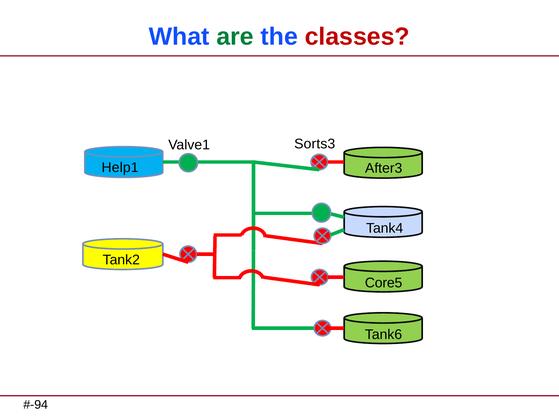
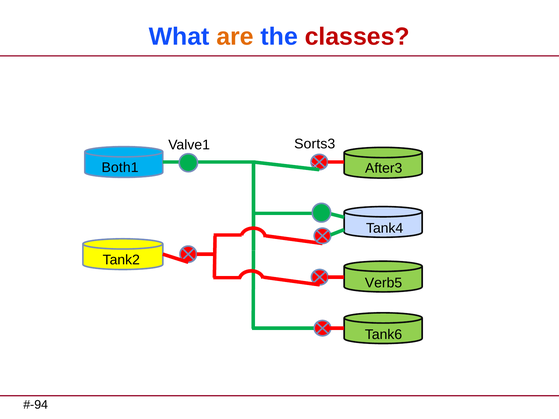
are colour: green -> orange
Help1: Help1 -> Both1
Core5: Core5 -> Verb5
